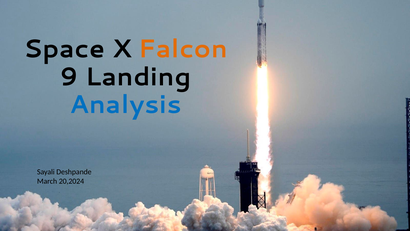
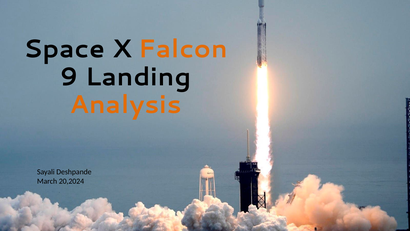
Analysis colour: blue -> orange
